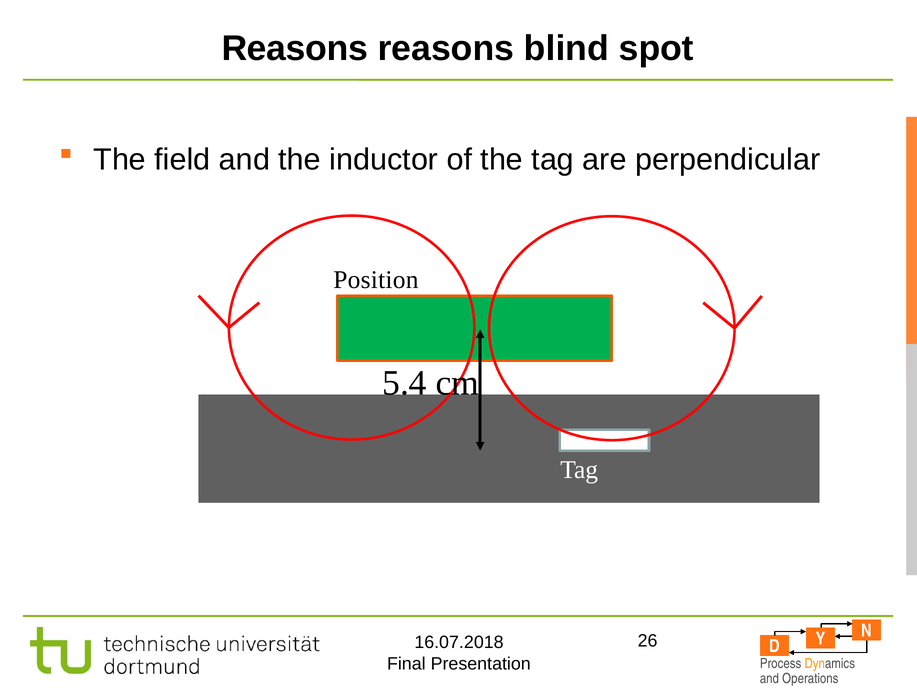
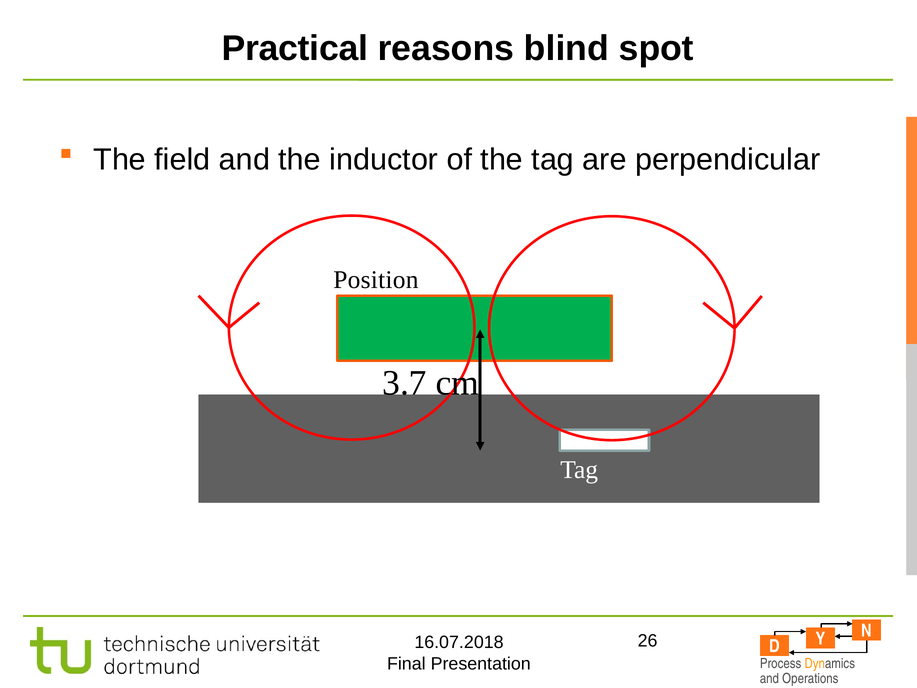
Reasons at (295, 49): Reasons -> Practical
5.4: 5.4 -> 3.7
